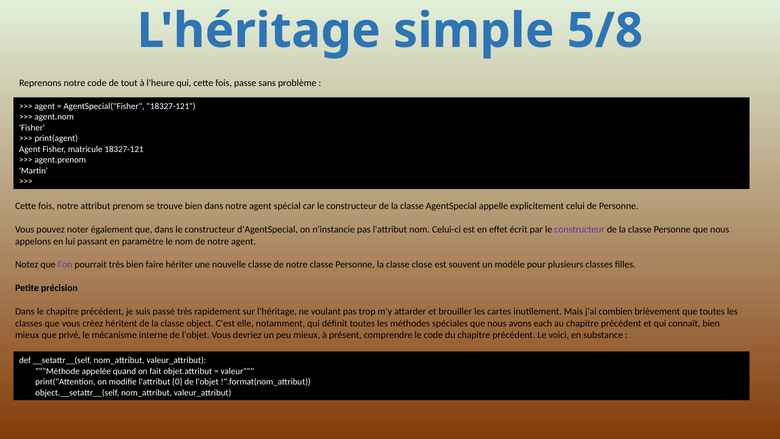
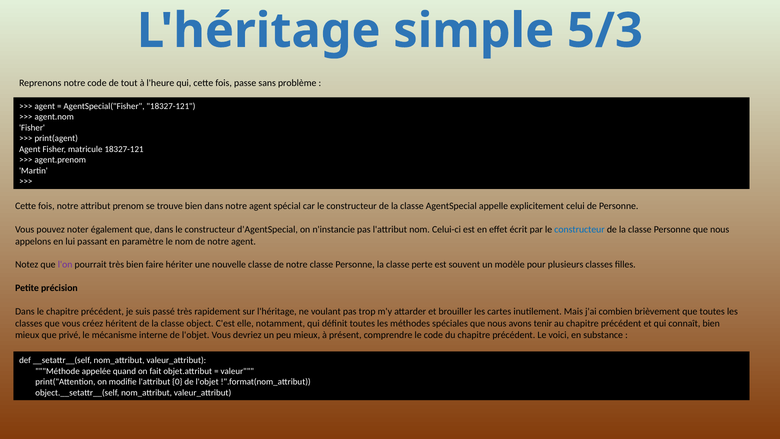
5/8: 5/8 -> 5/3
constructeur at (580, 230) colour: purple -> blue
close: close -> perte
each: each -> tenir
